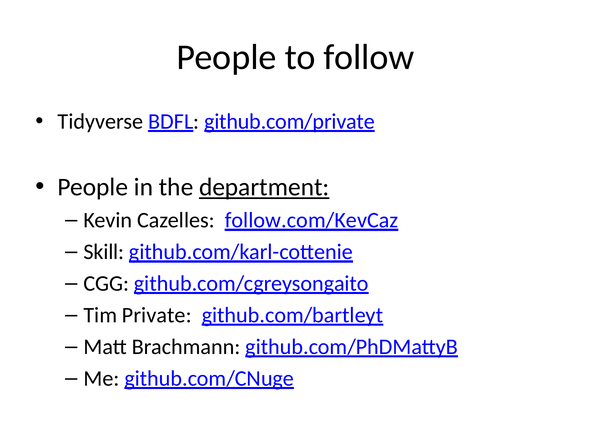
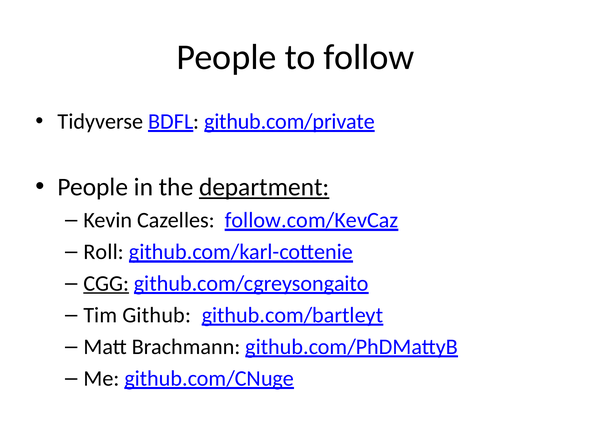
Skill: Skill -> Roll
CGG underline: none -> present
Private: Private -> Github
